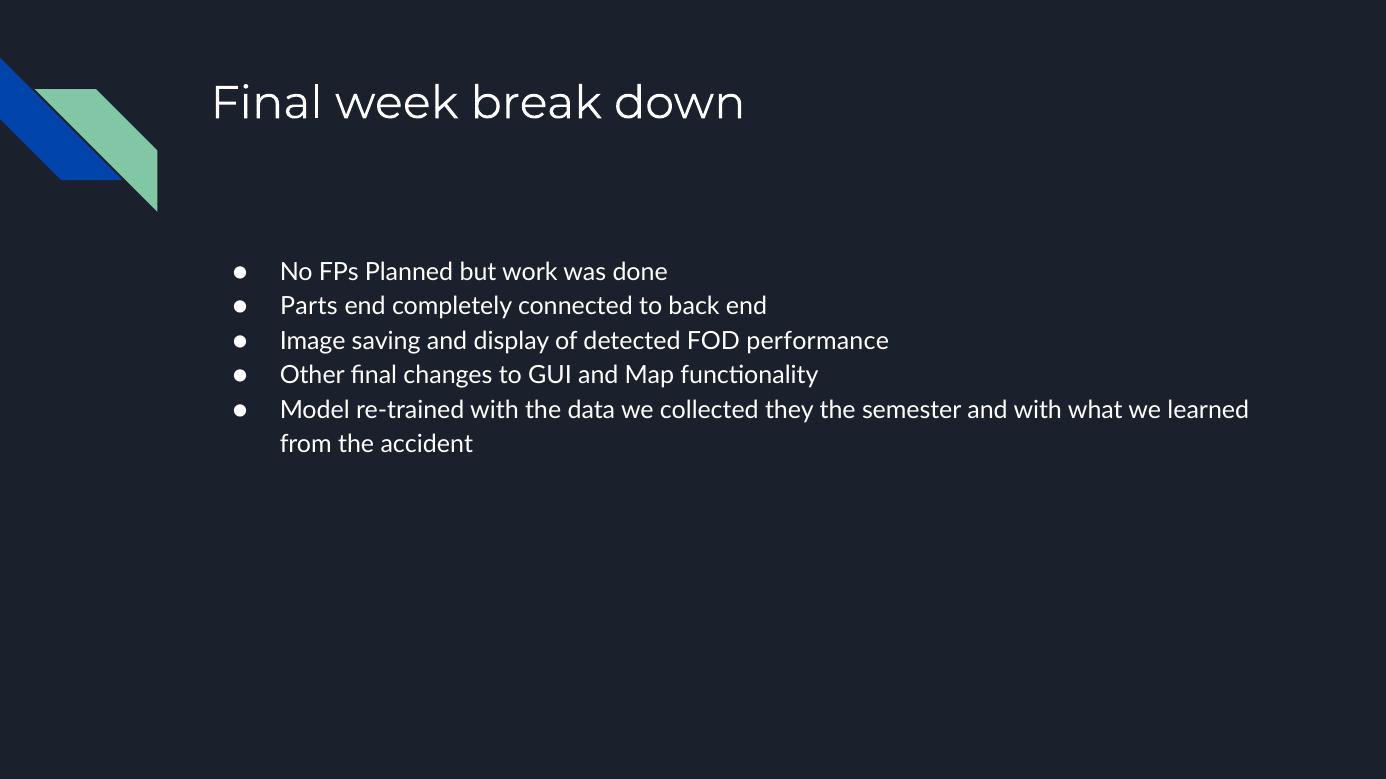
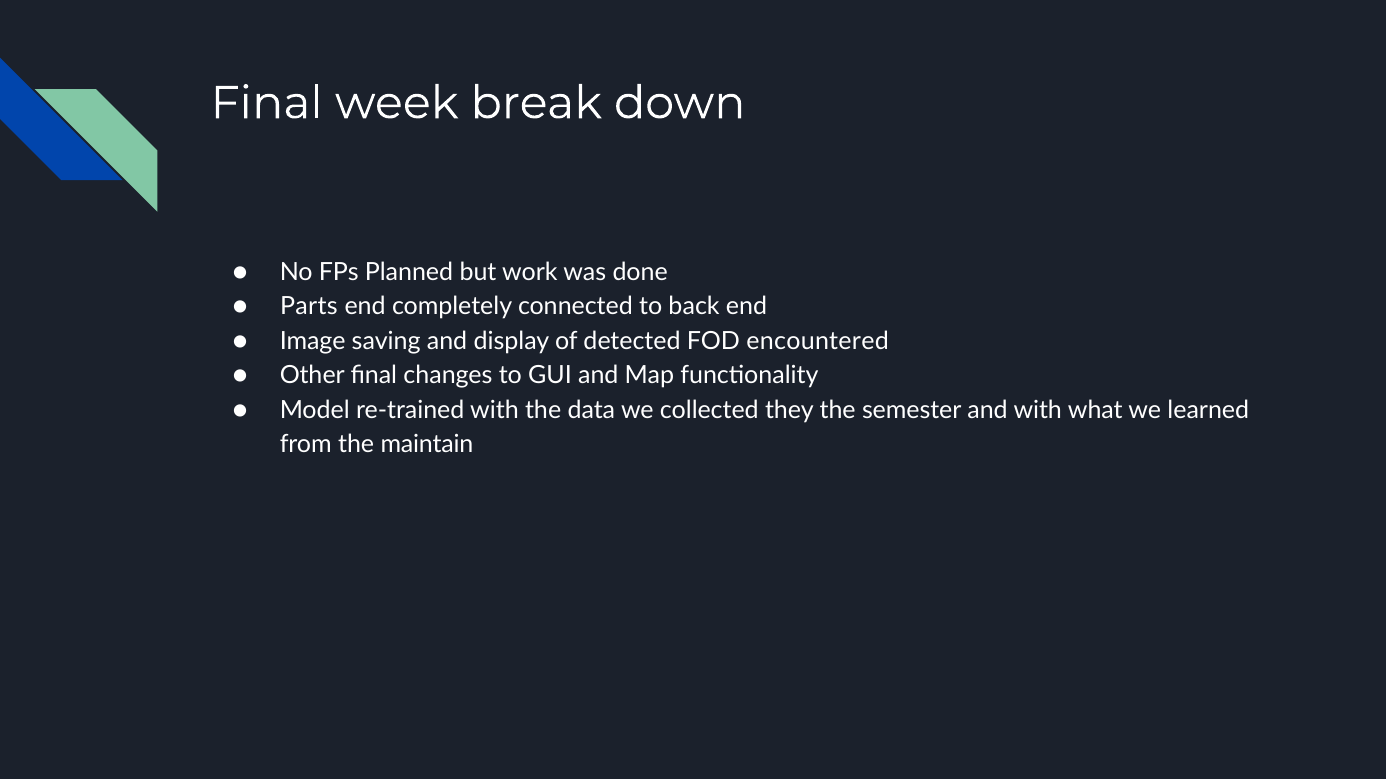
performance: performance -> encountered
accident: accident -> maintain
